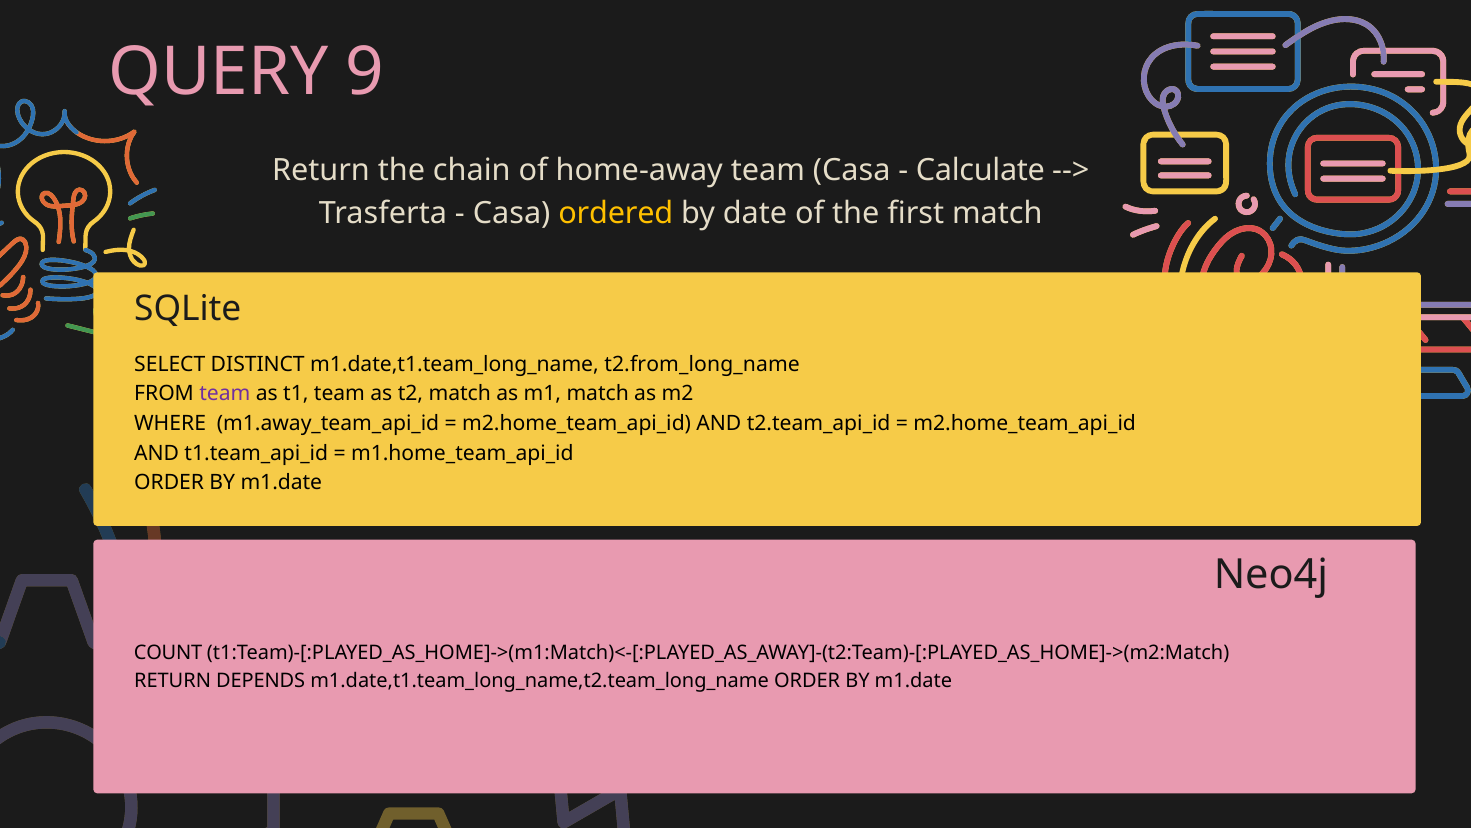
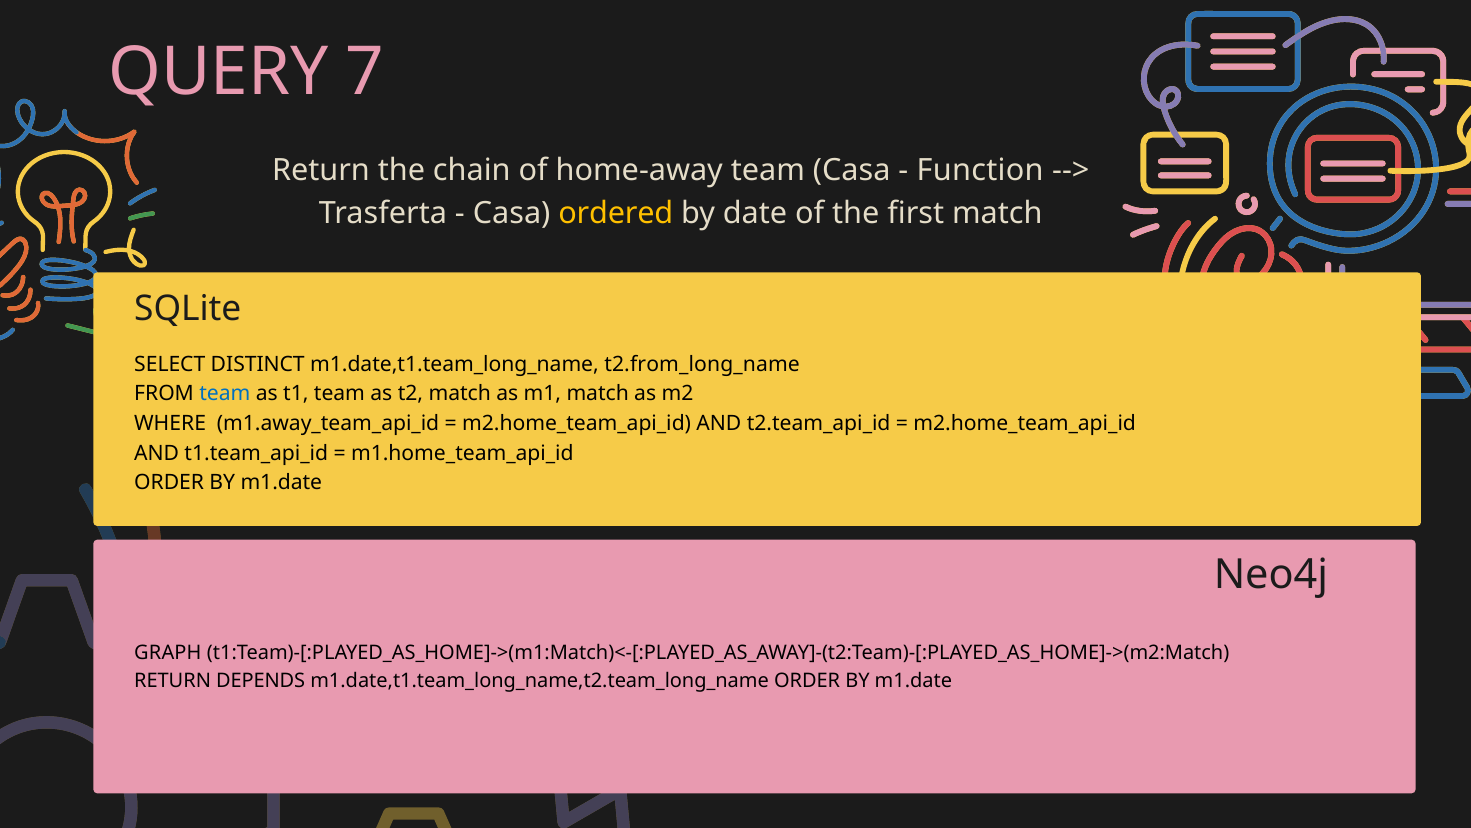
9: 9 -> 7
Calculate: Calculate -> Function
team at (225, 394) colour: purple -> blue
COUNT: COUNT -> GRAPH
